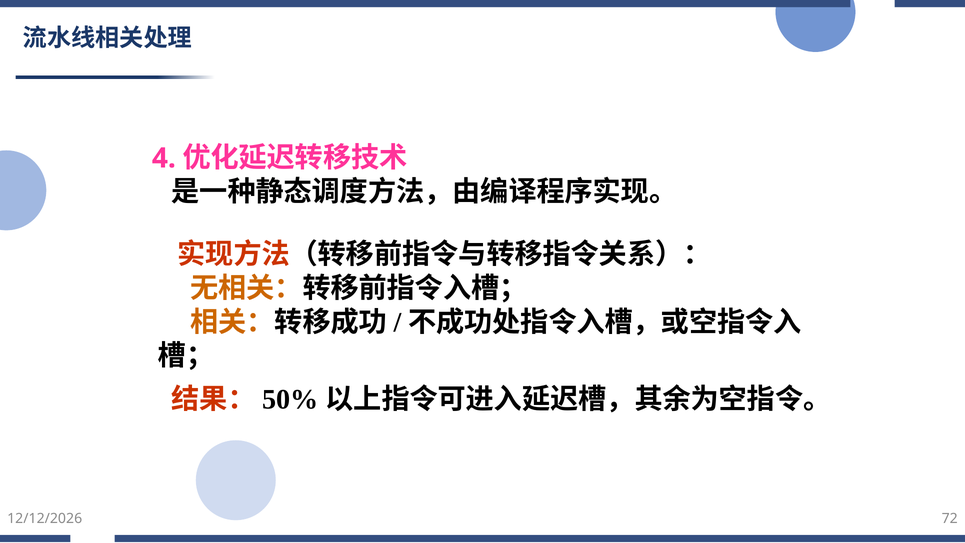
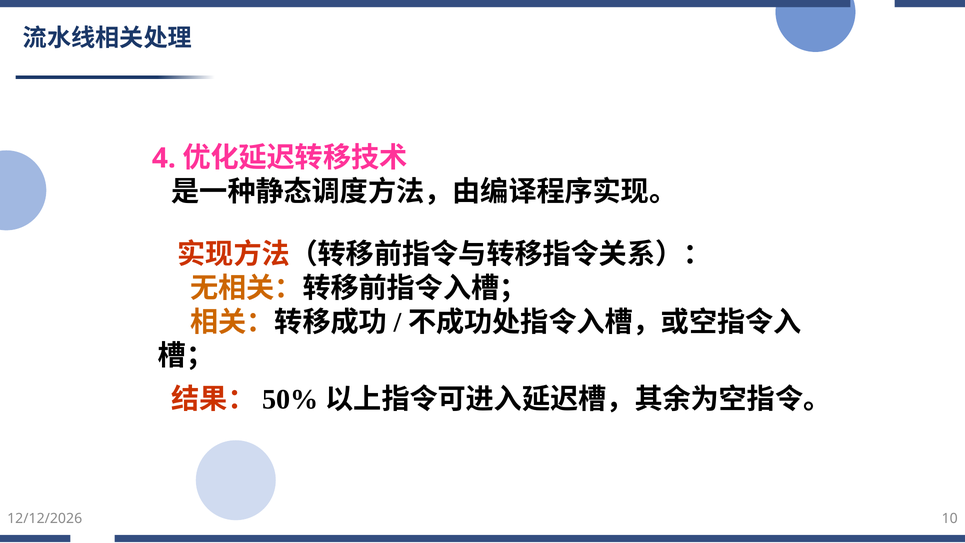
72: 72 -> 10
